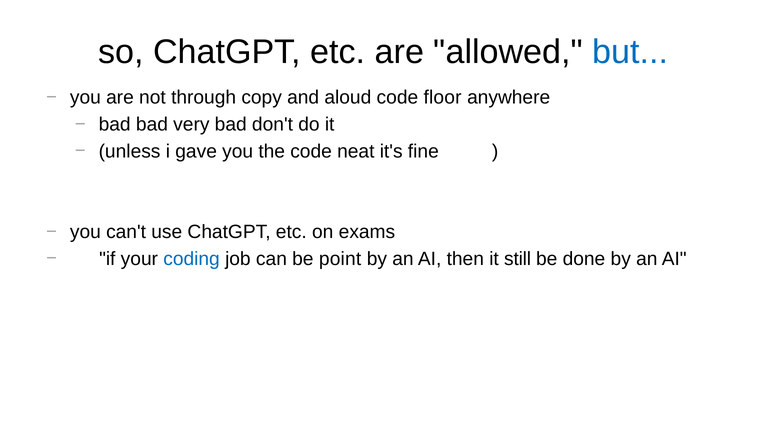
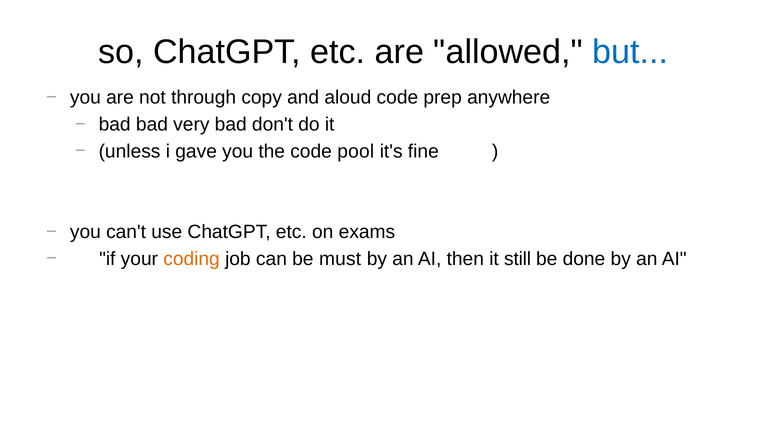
floor: floor -> prep
neat: neat -> pool
coding colour: blue -> orange
point: point -> must
